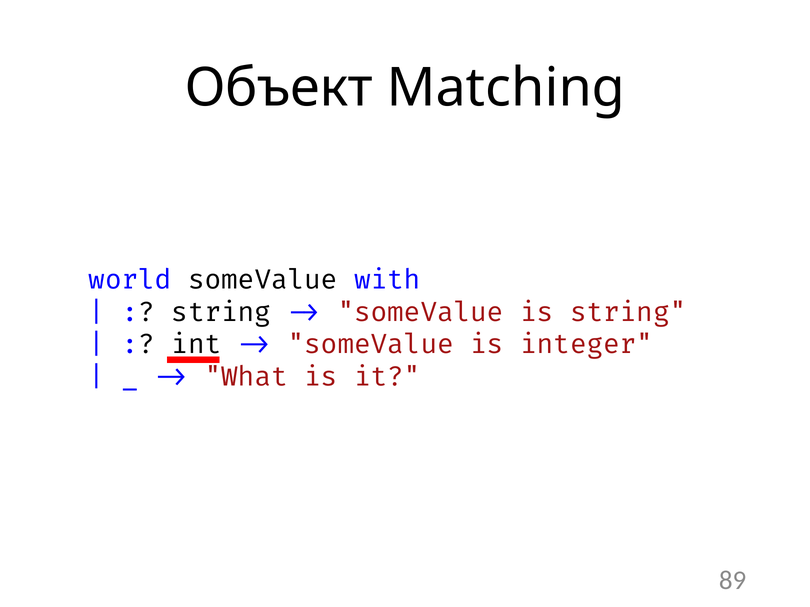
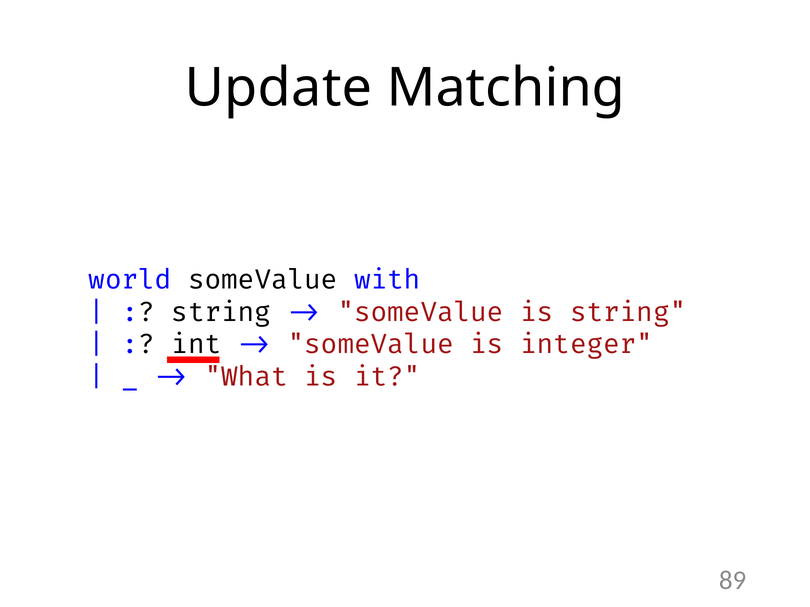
Объект: Объект -> Update
